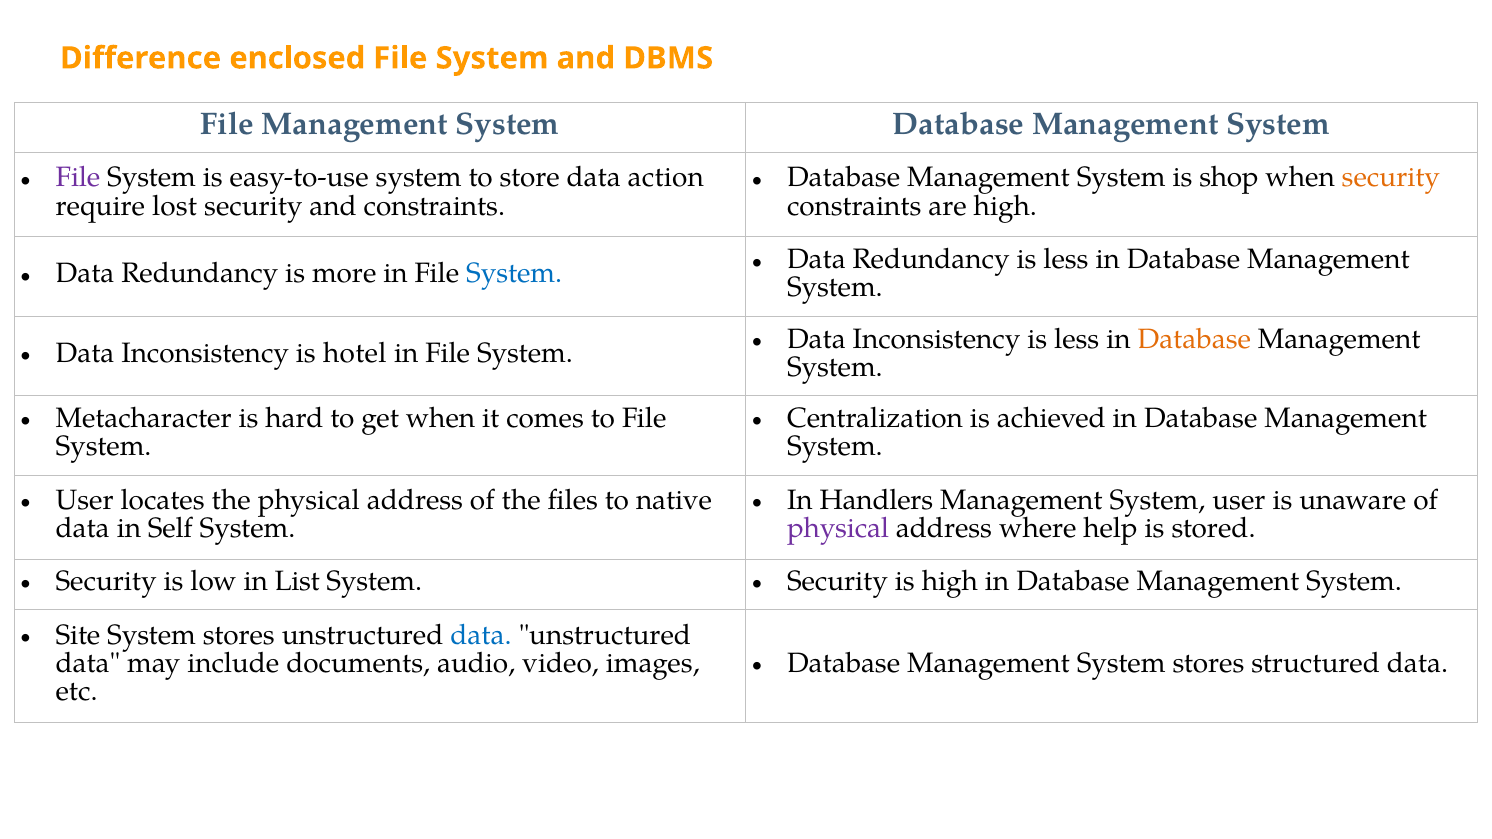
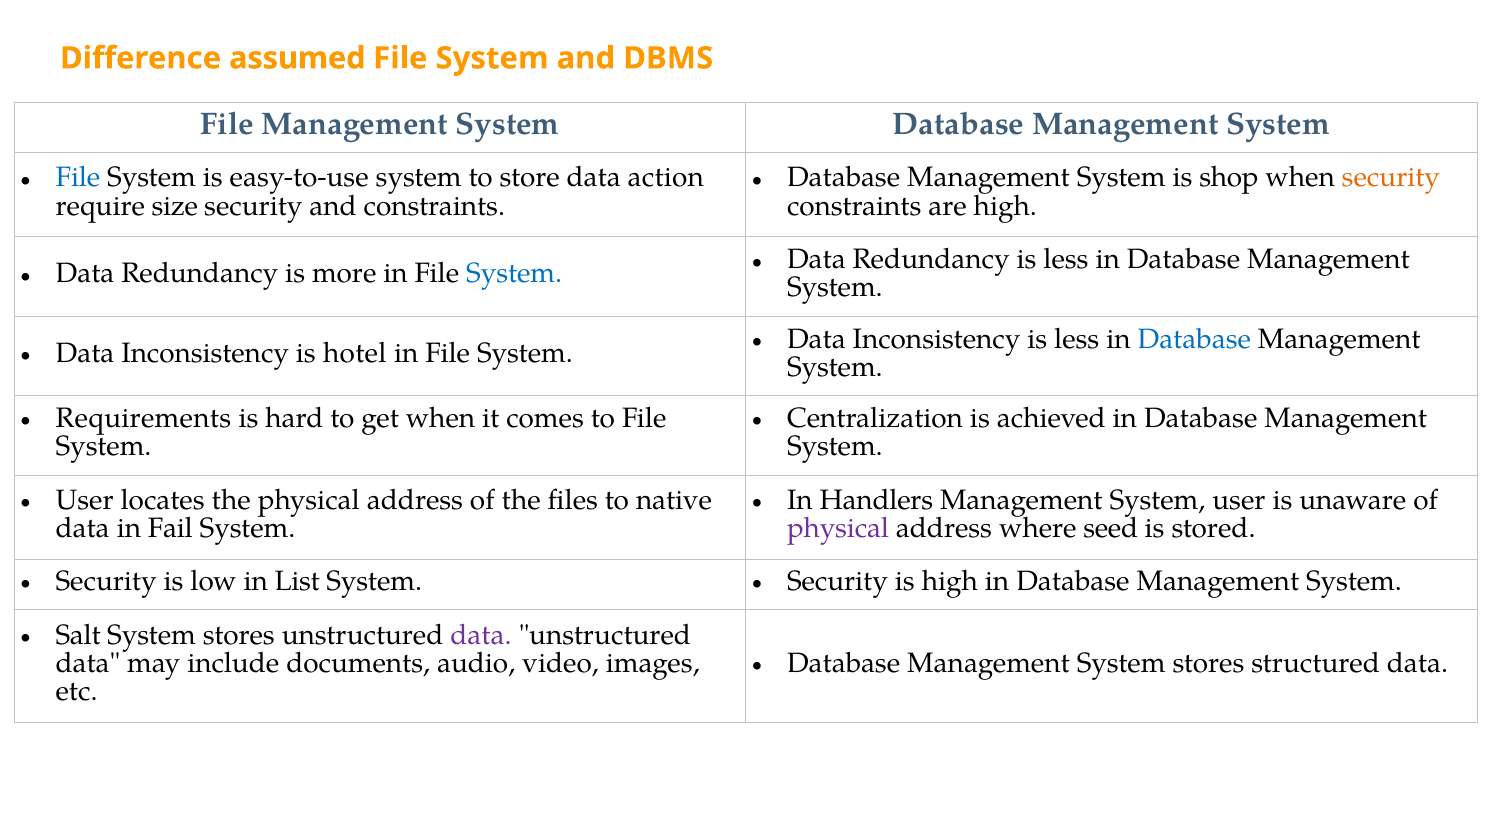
enclosed: enclosed -> assumed
File at (78, 178) colour: purple -> blue
lost: lost -> size
Database at (1194, 339) colour: orange -> blue
Metacharacter: Metacharacter -> Requirements
Self: Self -> Fail
help: help -> seed
Site: Site -> Salt
data at (481, 635) colour: blue -> purple
